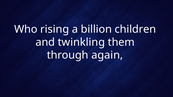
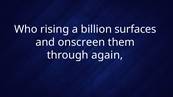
children: children -> surfaces
twinkling: twinkling -> onscreen
